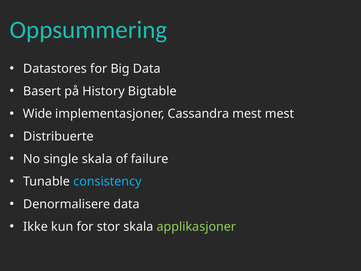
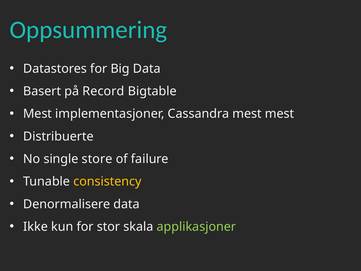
History: History -> Record
Wide at (38, 114): Wide -> Mest
single skala: skala -> store
consistency colour: light blue -> yellow
